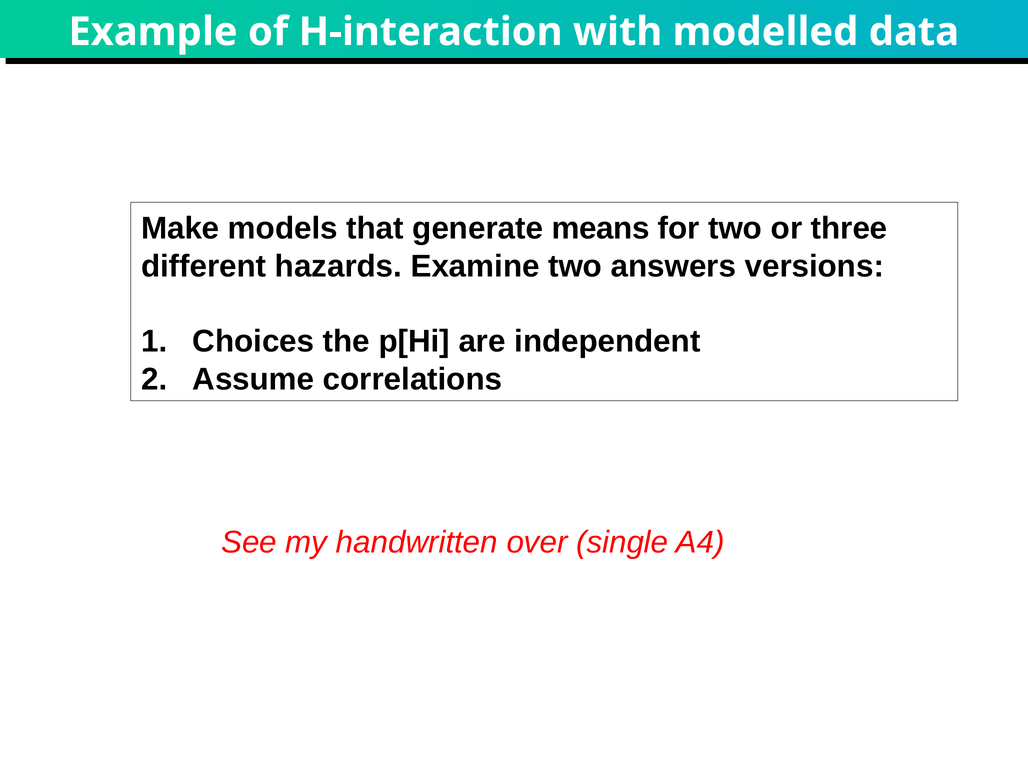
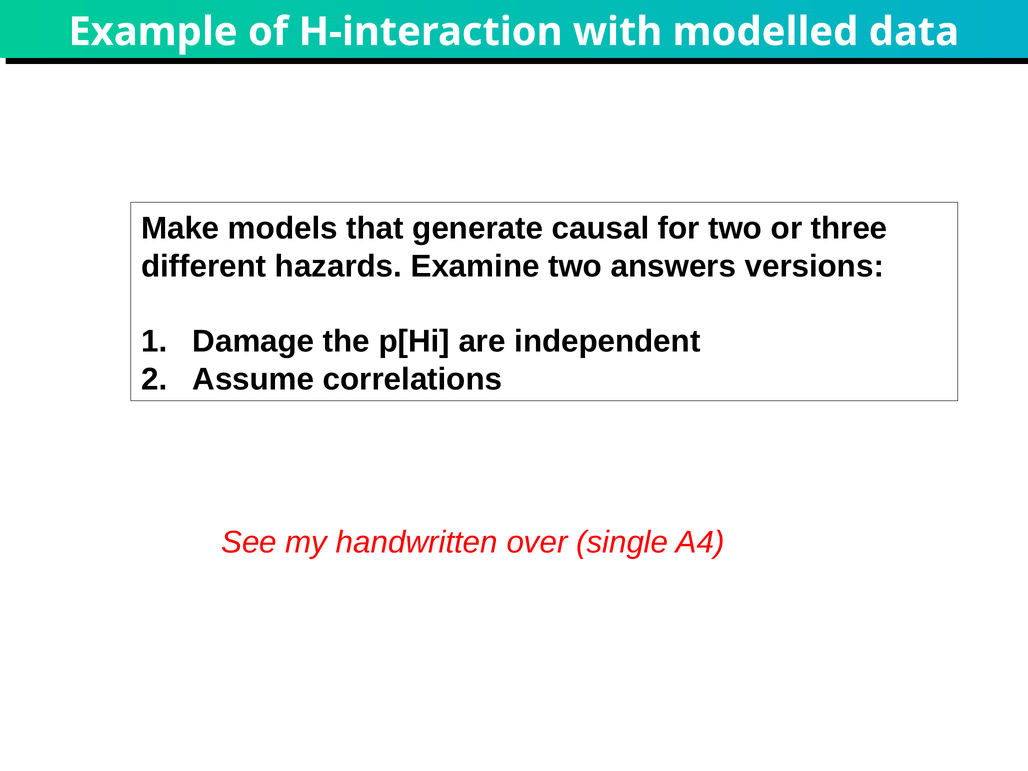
means: means -> causal
Choices: Choices -> Damage
